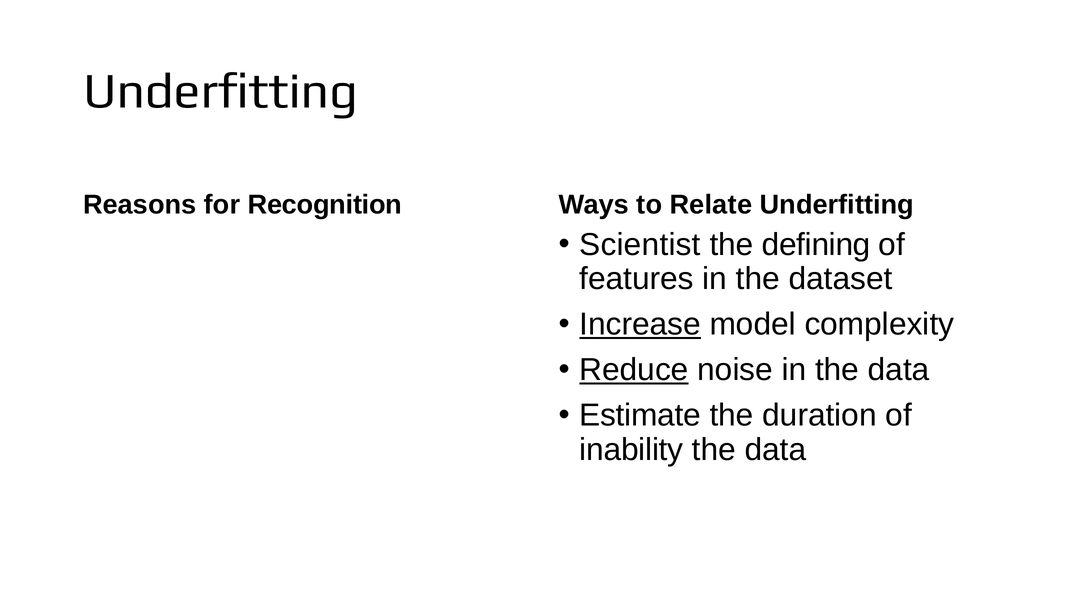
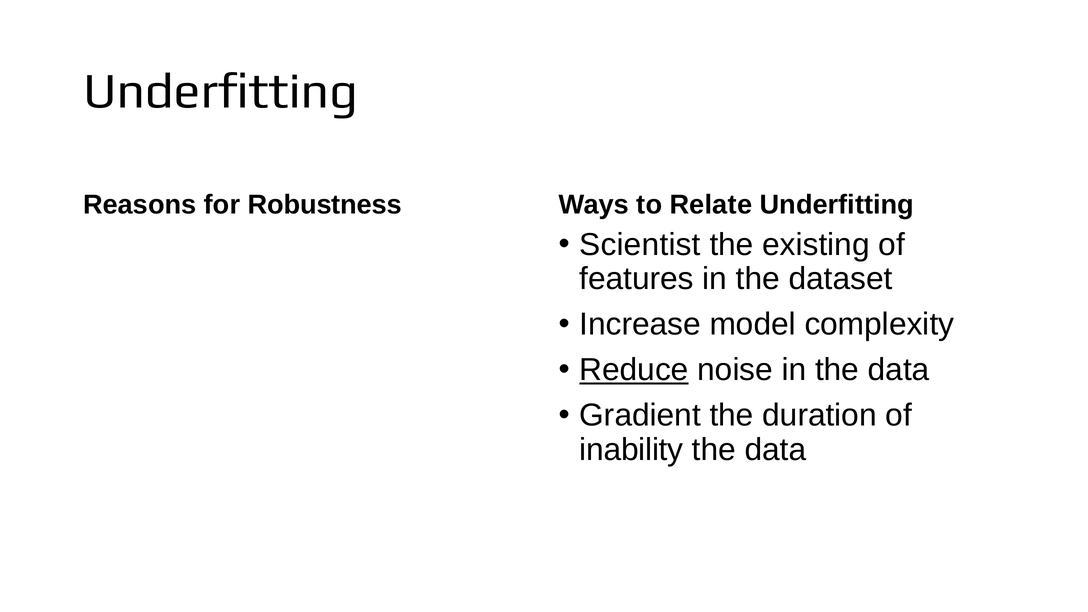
Recognition: Recognition -> Robustness
defining: defining -> existing
Increase underline: present -> none
Estimate: Estimate -> Gradient
